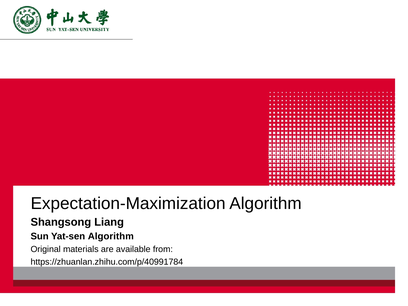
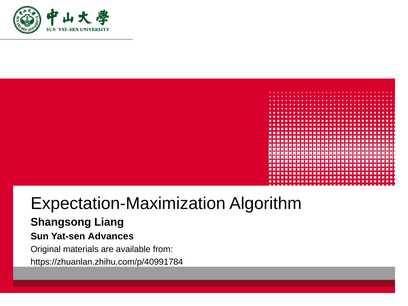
Yat-sen Algorithm: Algorithm -> Advances
